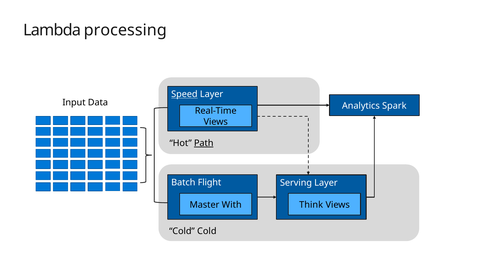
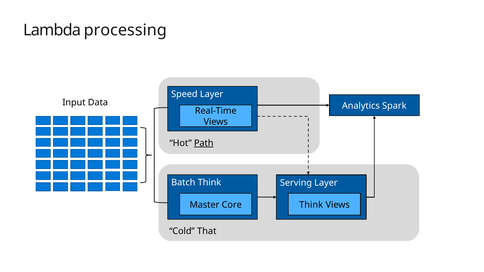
Speed underline: present -> none
Batch Flight: Flight -> Think
With: With -> Core
Cold Cold: Cold -> That
